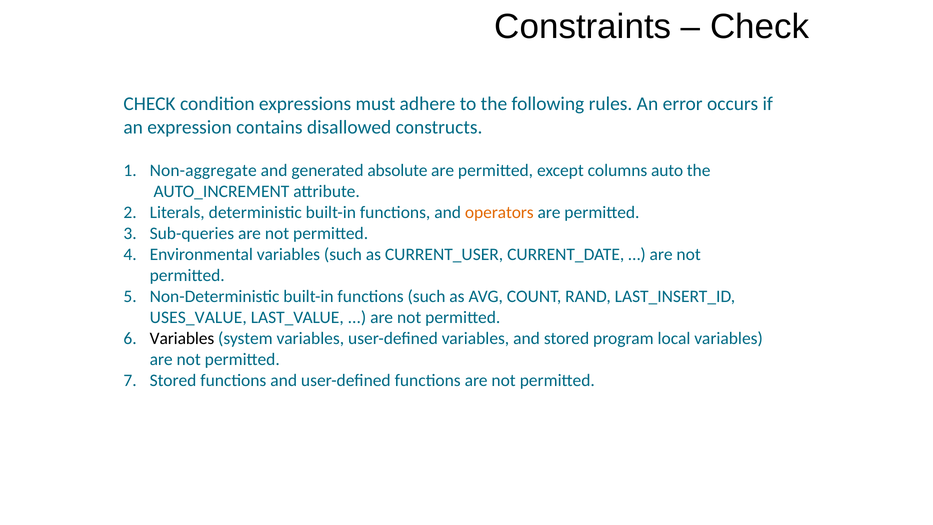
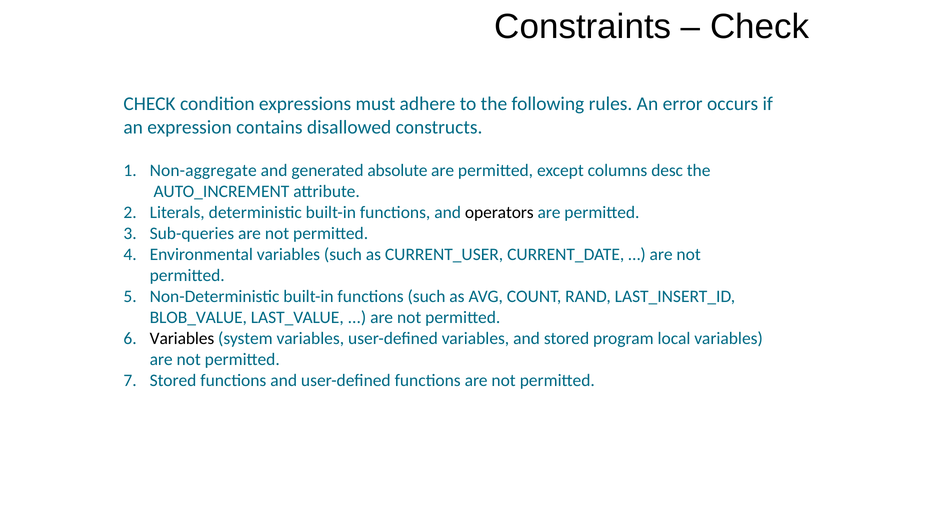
auto: auto -> desc
operators colour: orange -> black
USES_VALUE: USES_VALUE -> BLOB_VALUE
